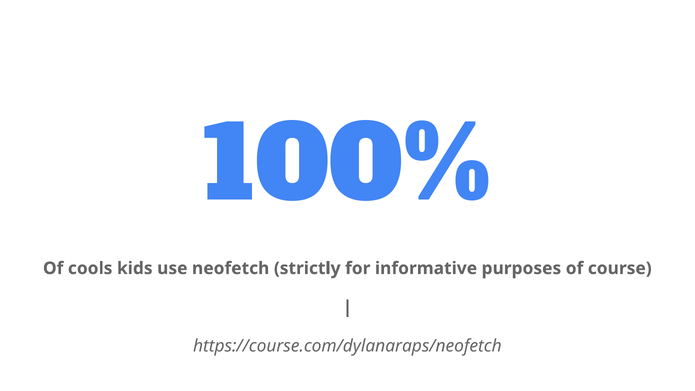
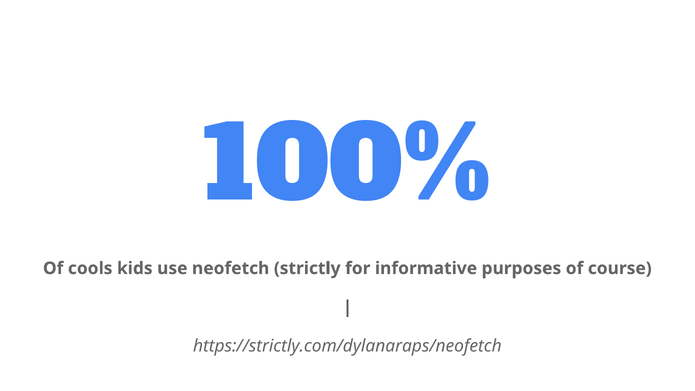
https://course.com/dylanaraps/neofetch: https://course.com/dylanaraps/neofetch -> https://strictly.com/dylanaraps/neofetch
